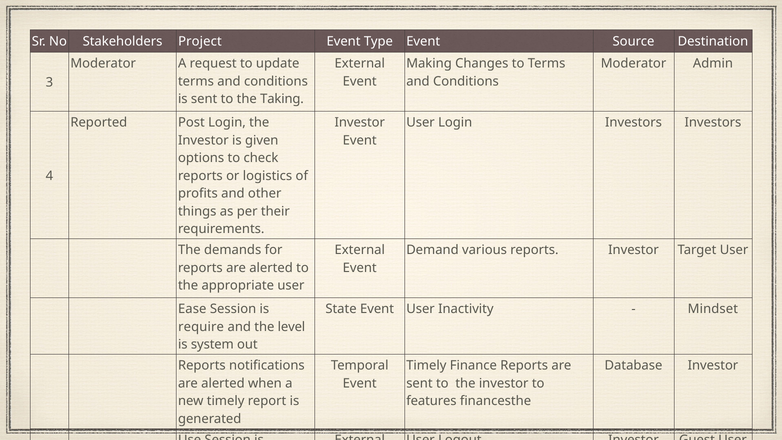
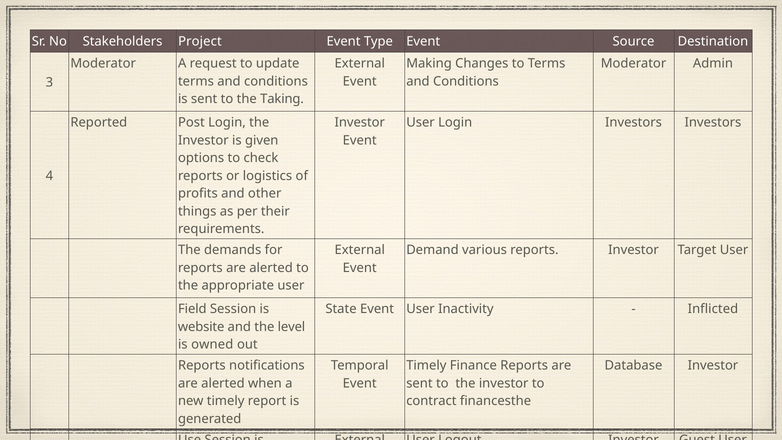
Ease: Ease -> Field
Mindset: Mindset -> Inflicted
require: require -> website
system: system -> owned
features: features -> contract
